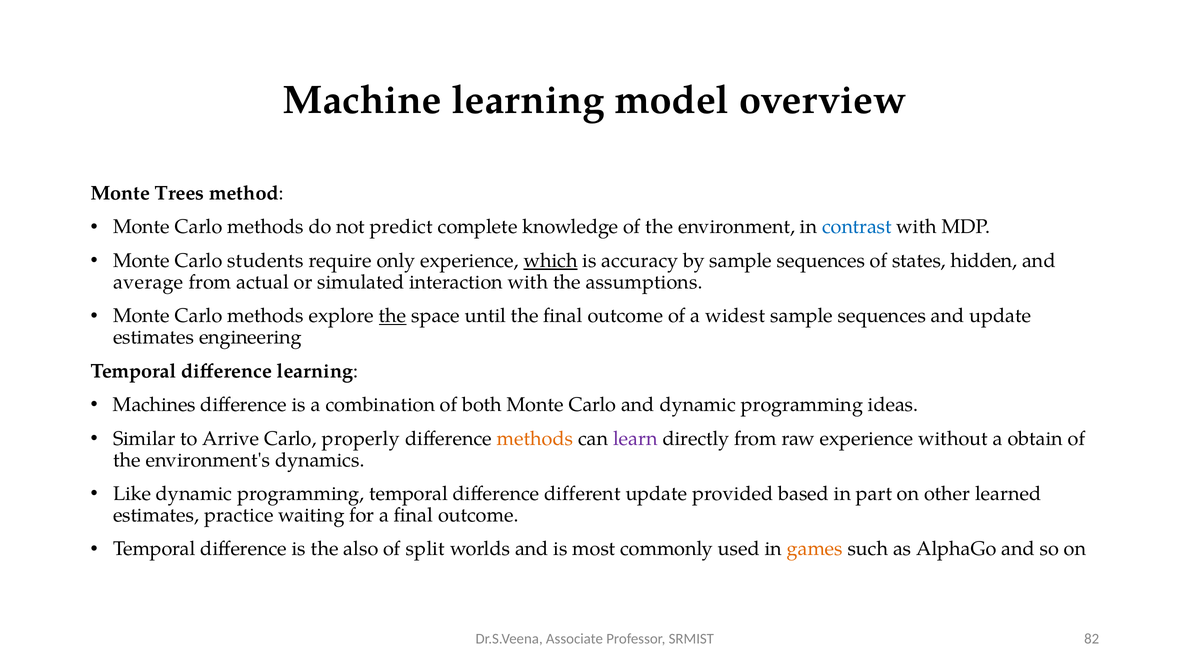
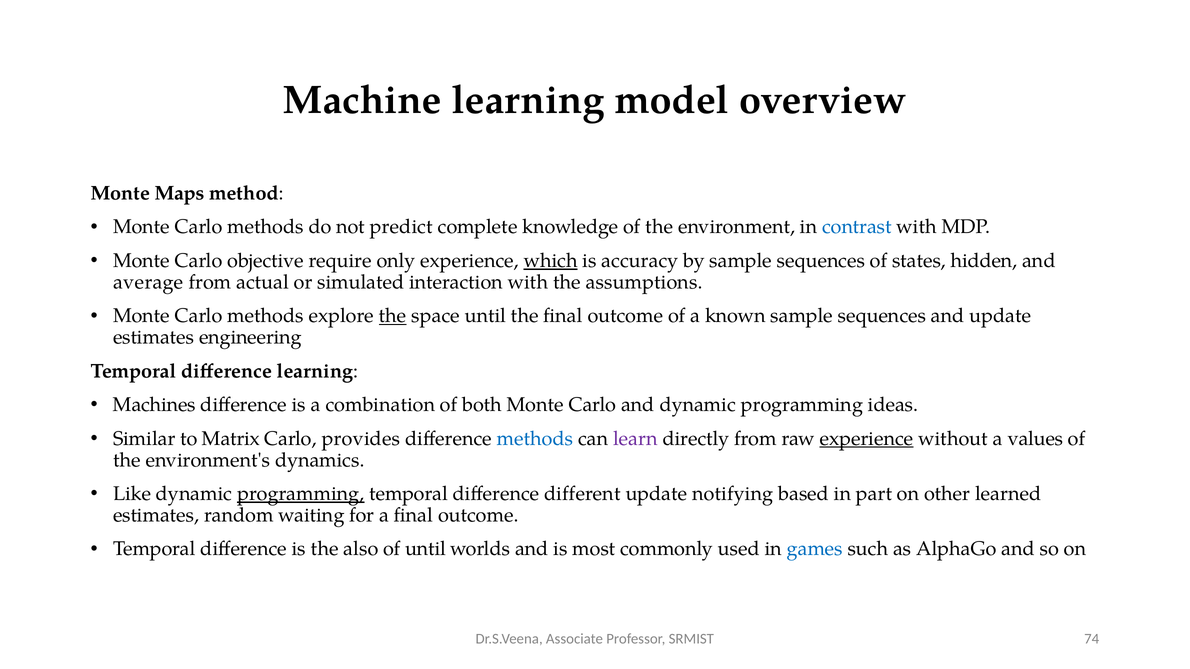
Trees: Trees -> Maps
students: students -> objective
widest: widest -> known
Arrive: Arrive -> Matrix
properly: properly -> provides
methods at (535, 439) colour: orange -> blue
experience at (867, 439) underline: none -> present
obtain: obtain -> values
programming at (301, 494) underline: none -> present
provided: provided -> notifying
practice: practice -> random
of split: split -> until
games colour: orange -> blue
82: 82 -> 74
